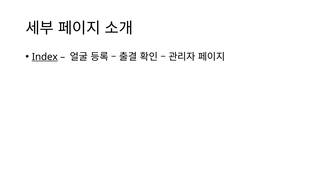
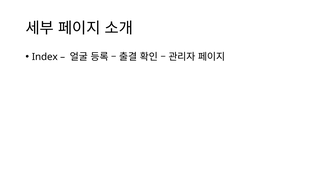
Index underline: present -> none
